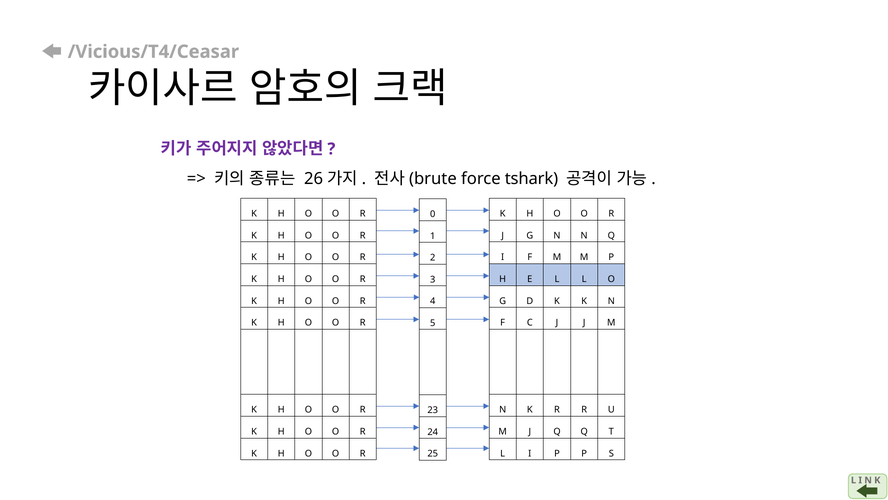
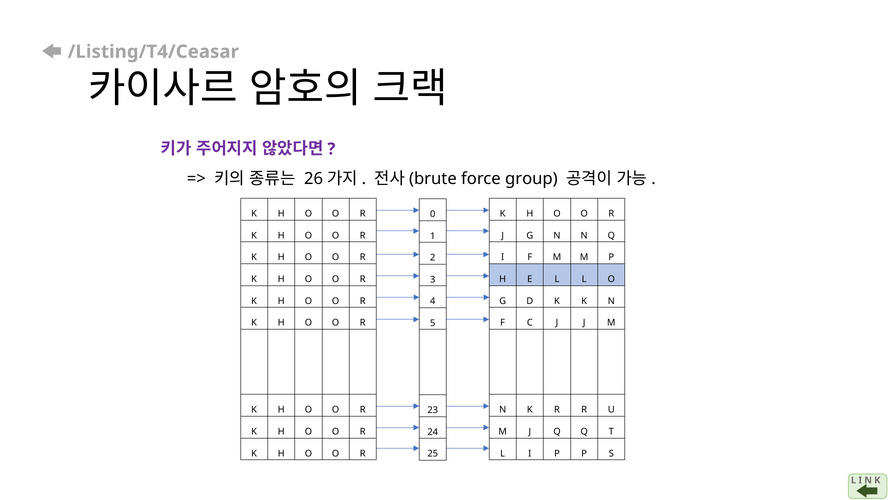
/Vicious/T4/Ceasar: /Vicious/T4/Ceasar -> /Listing/T4/Ceasar
tshark: tshark -> group
